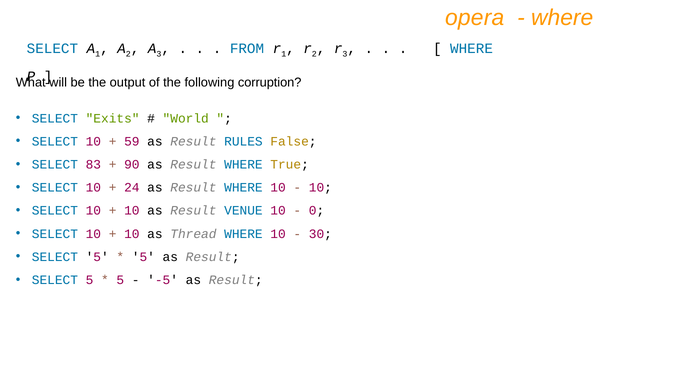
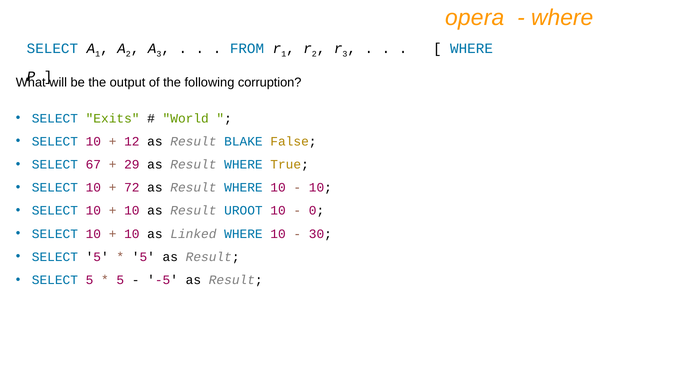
59: 59 -> 12
RULES: RULES -> BLAKE
83: 83 -> 67
90: 90 -> 29
24: 24 -> 72
VENUE: VENUE -> UROOT
Thread: Thread -> Linked
